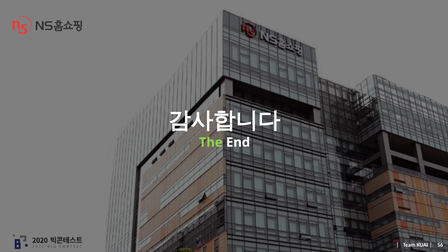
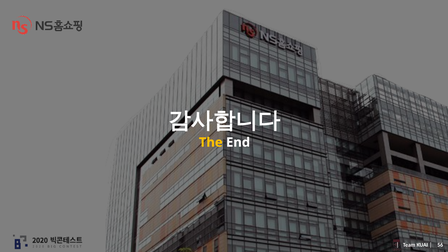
The colour: light green -> yellow
